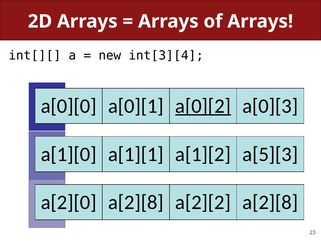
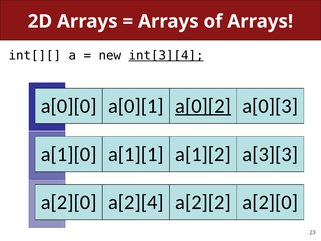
int[3][4 underline: none -> present
a[5][3: a[5][3 -> a[3][3
a[2][0 a[2][8: a[2][8 -> a[2][4
a[2][2 a[2][8: a[2][8 -> a[2][0
